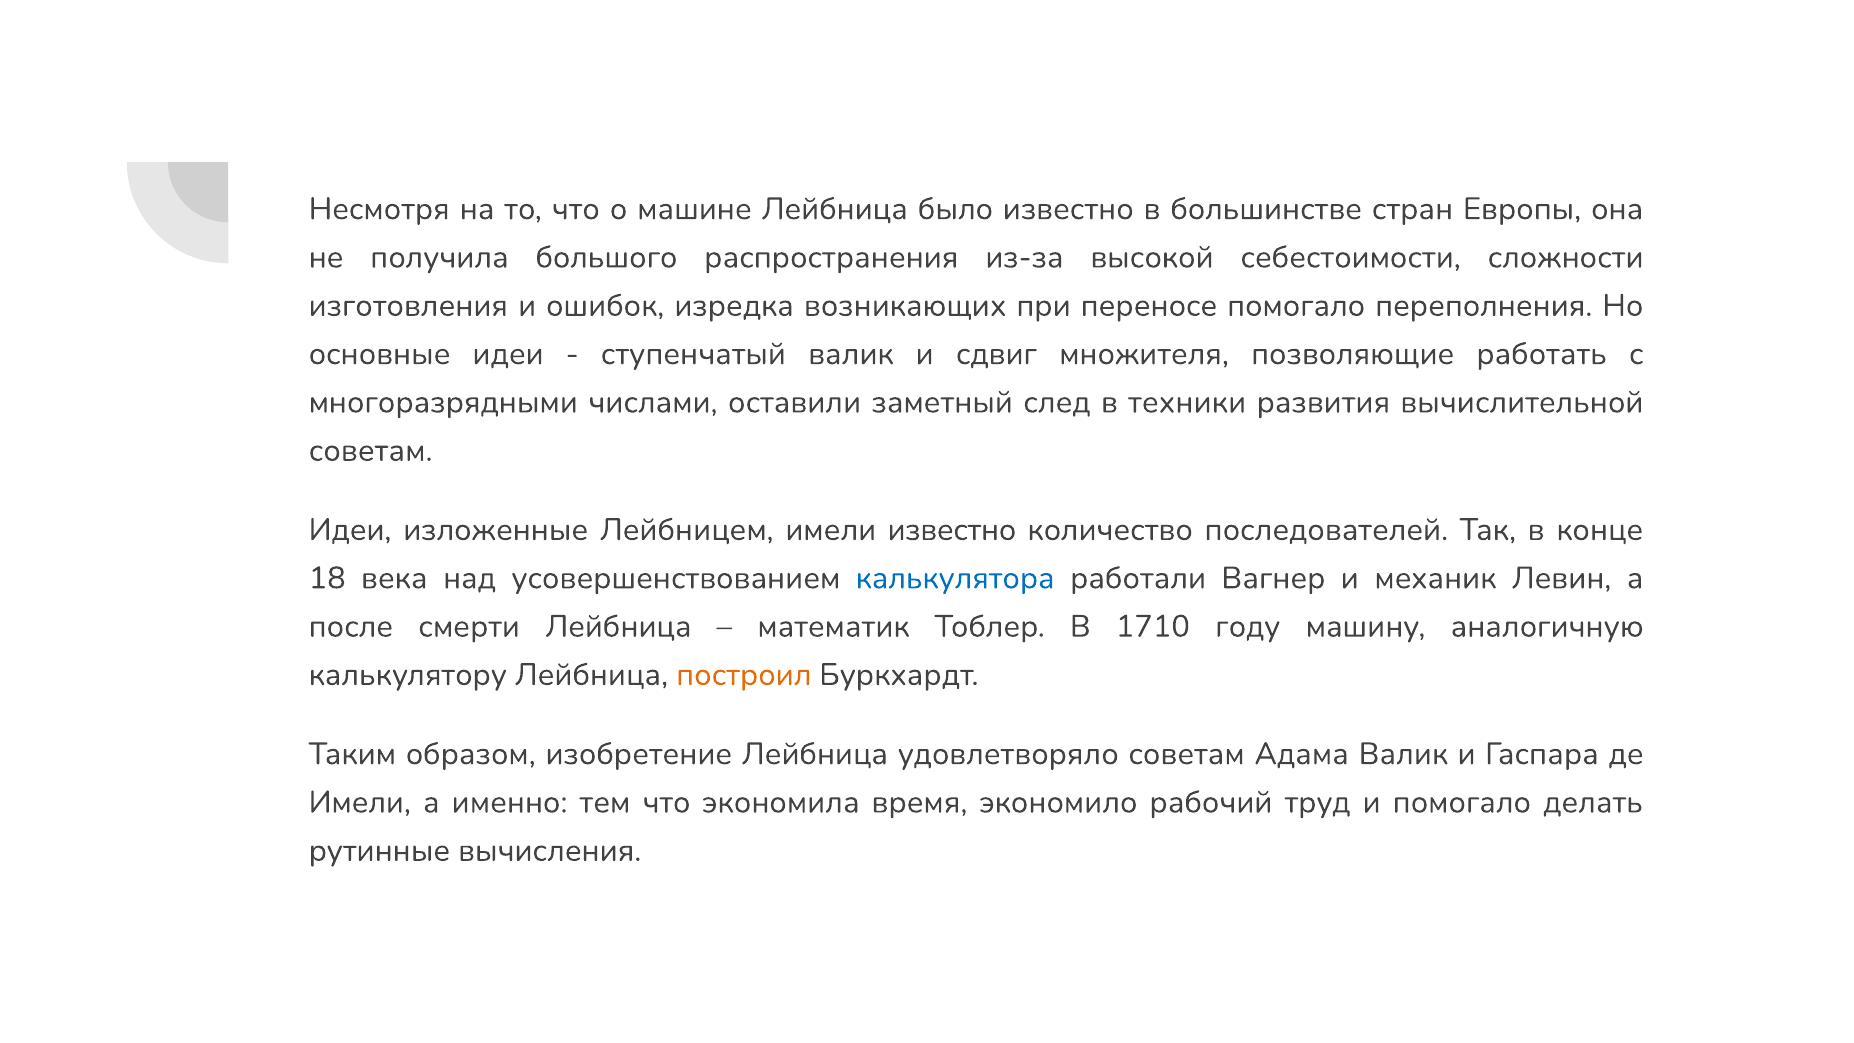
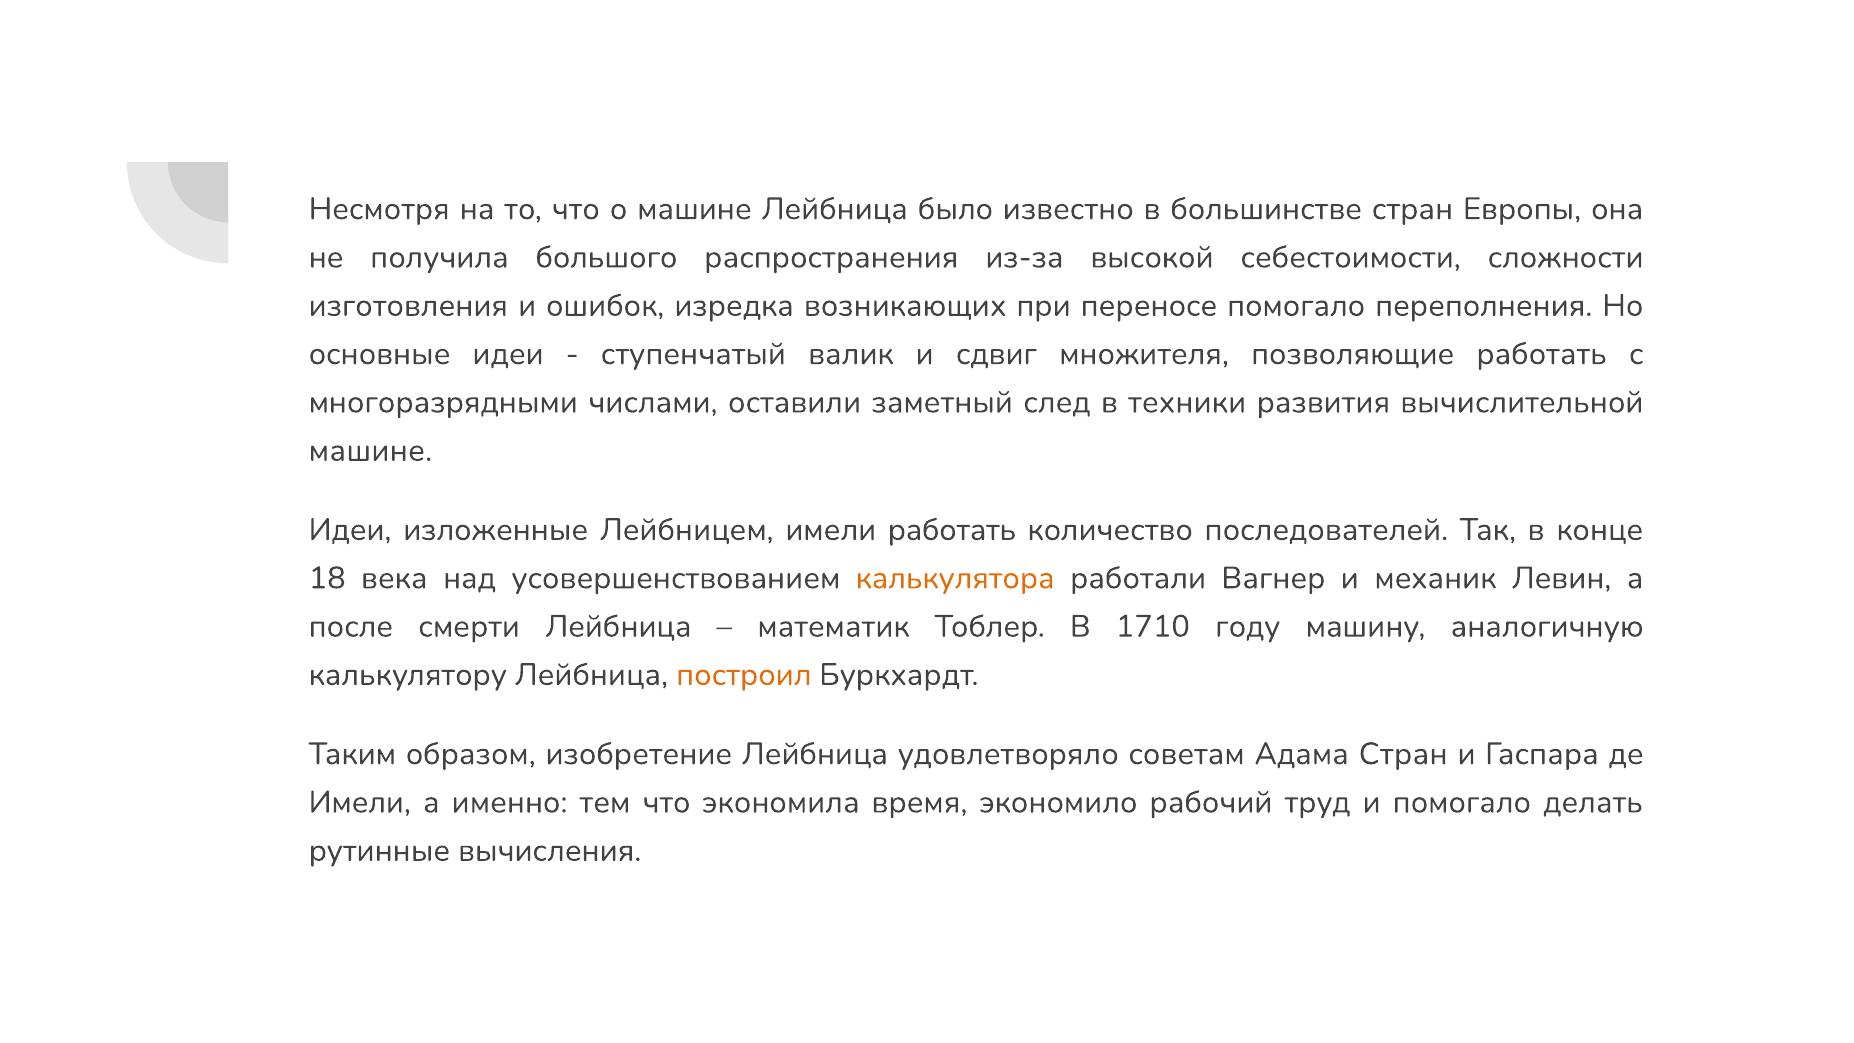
советам at (371, 451): советам -> машине
имели известно: известно -> работать
калькулятора colour: blue -> orange
Адама Валик: Валик -> Стран
